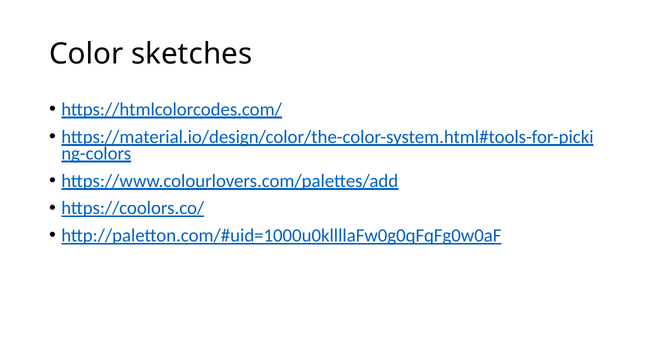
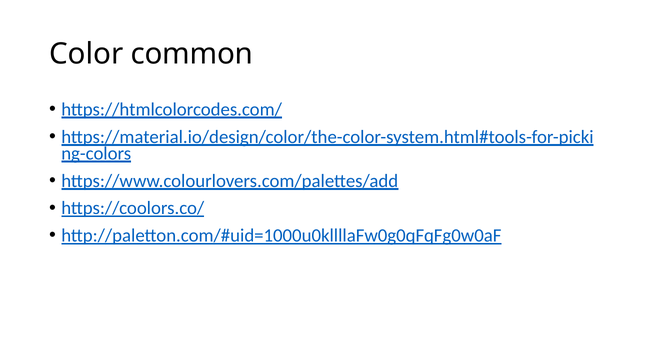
sketches: sketches -> common
